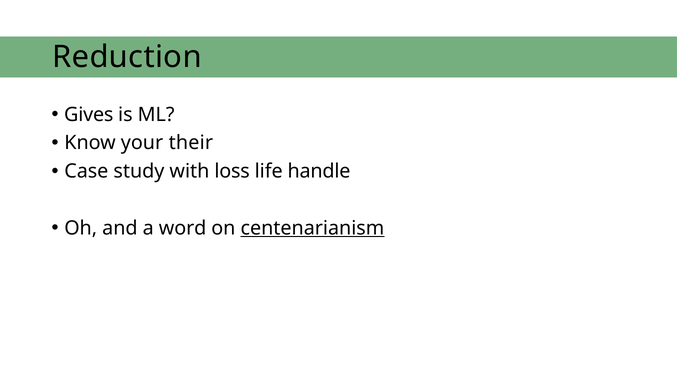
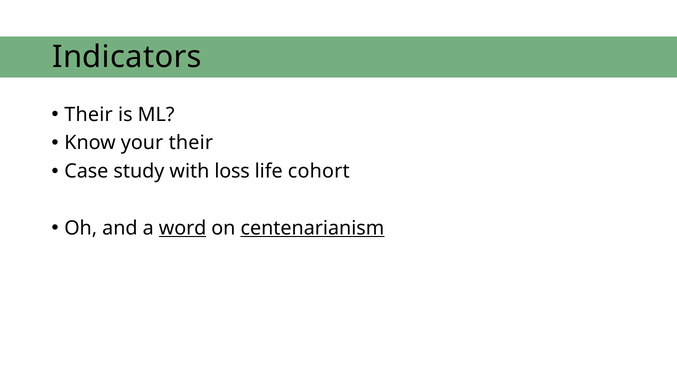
Reduction: Reduction -> Indicators
Gives at (89, 114): Gives -> Their
handle: handle -> cohort
word underline: none -> present
